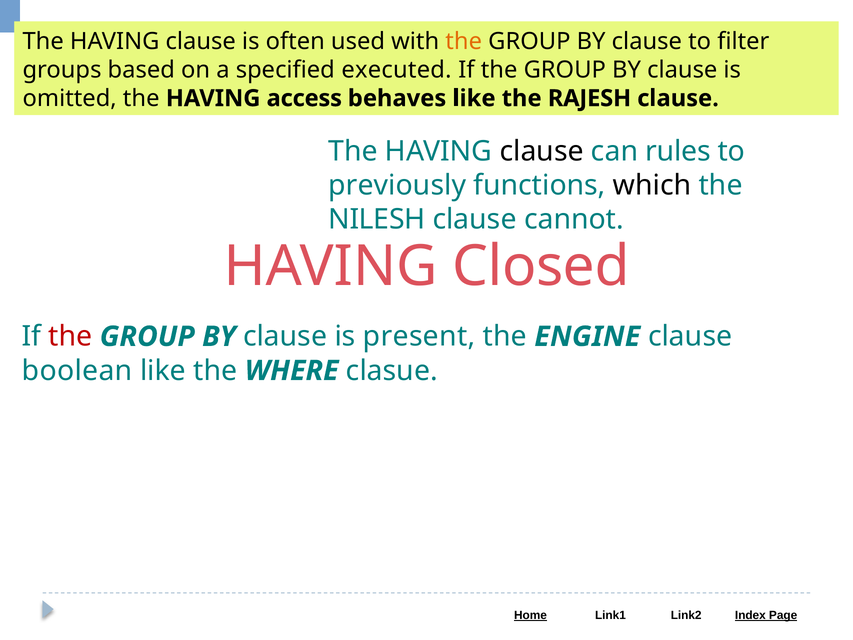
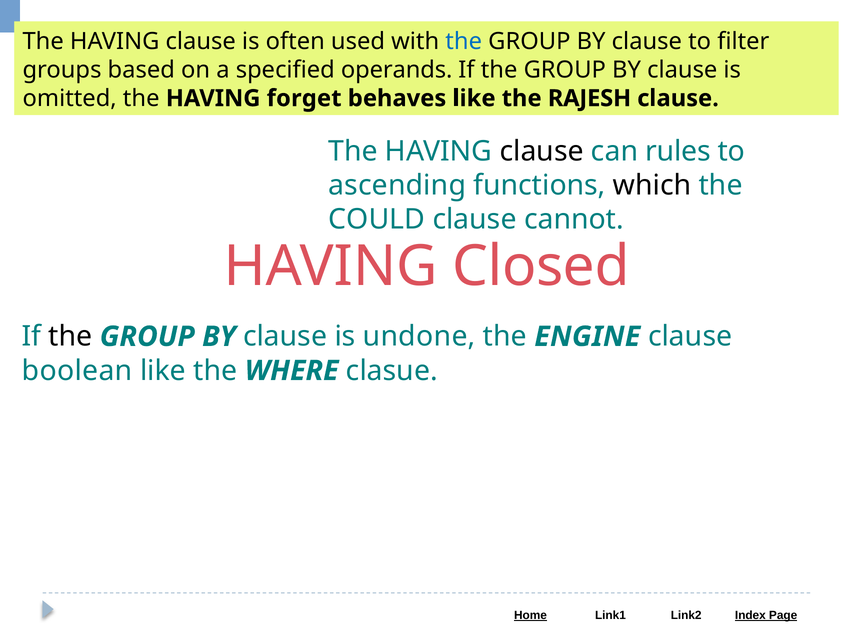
the at (464, 41) colour: orange -> blue
executed: executed -> operands
access: access -> forget
previously: previously -> ascending
NILESH: NILESH -> COULD
the at (70, 336) colour: red -> black
present: present -> undone
